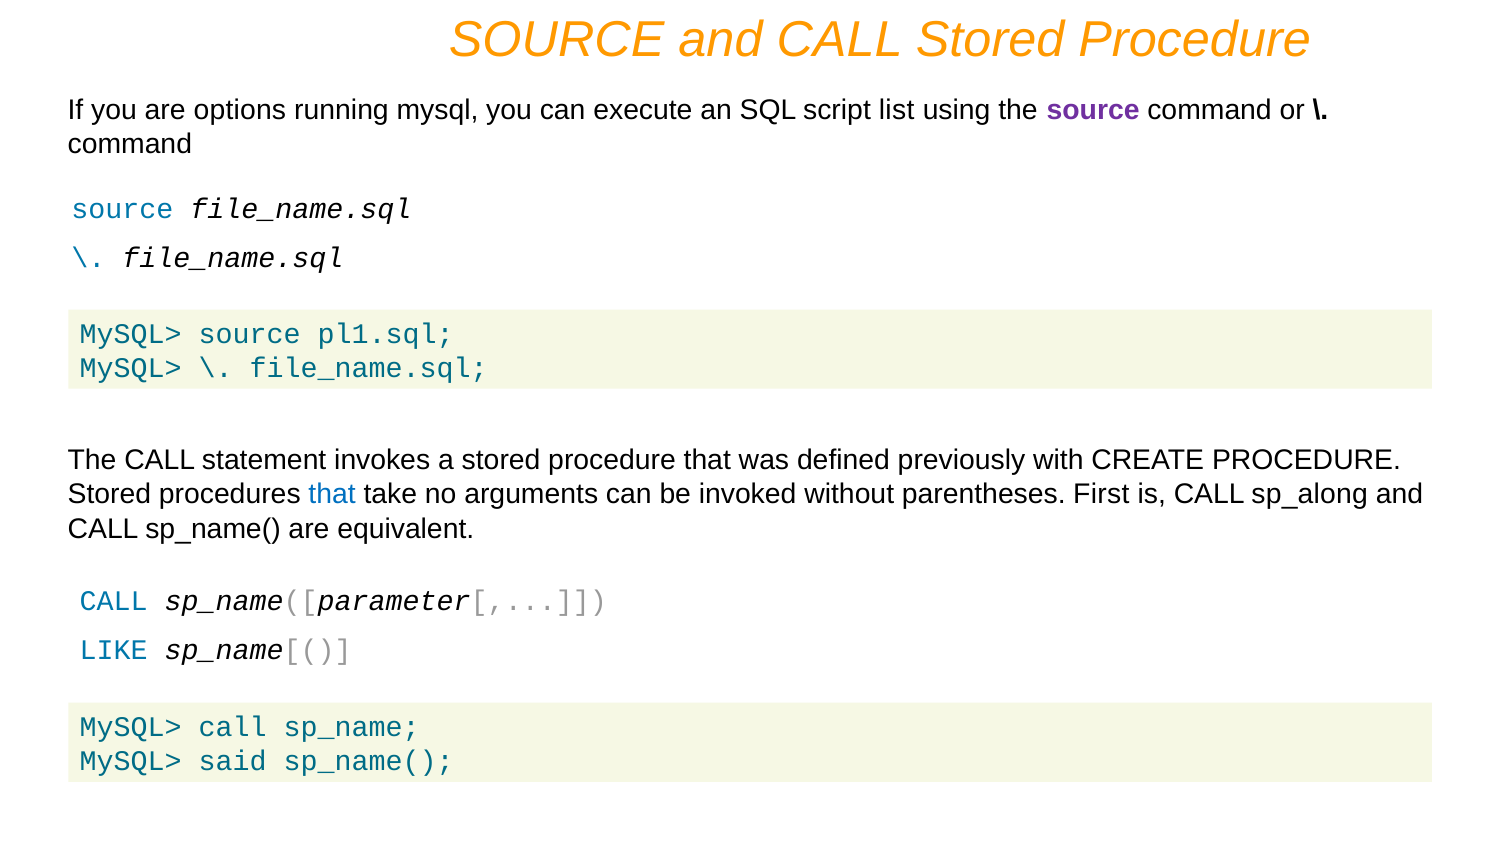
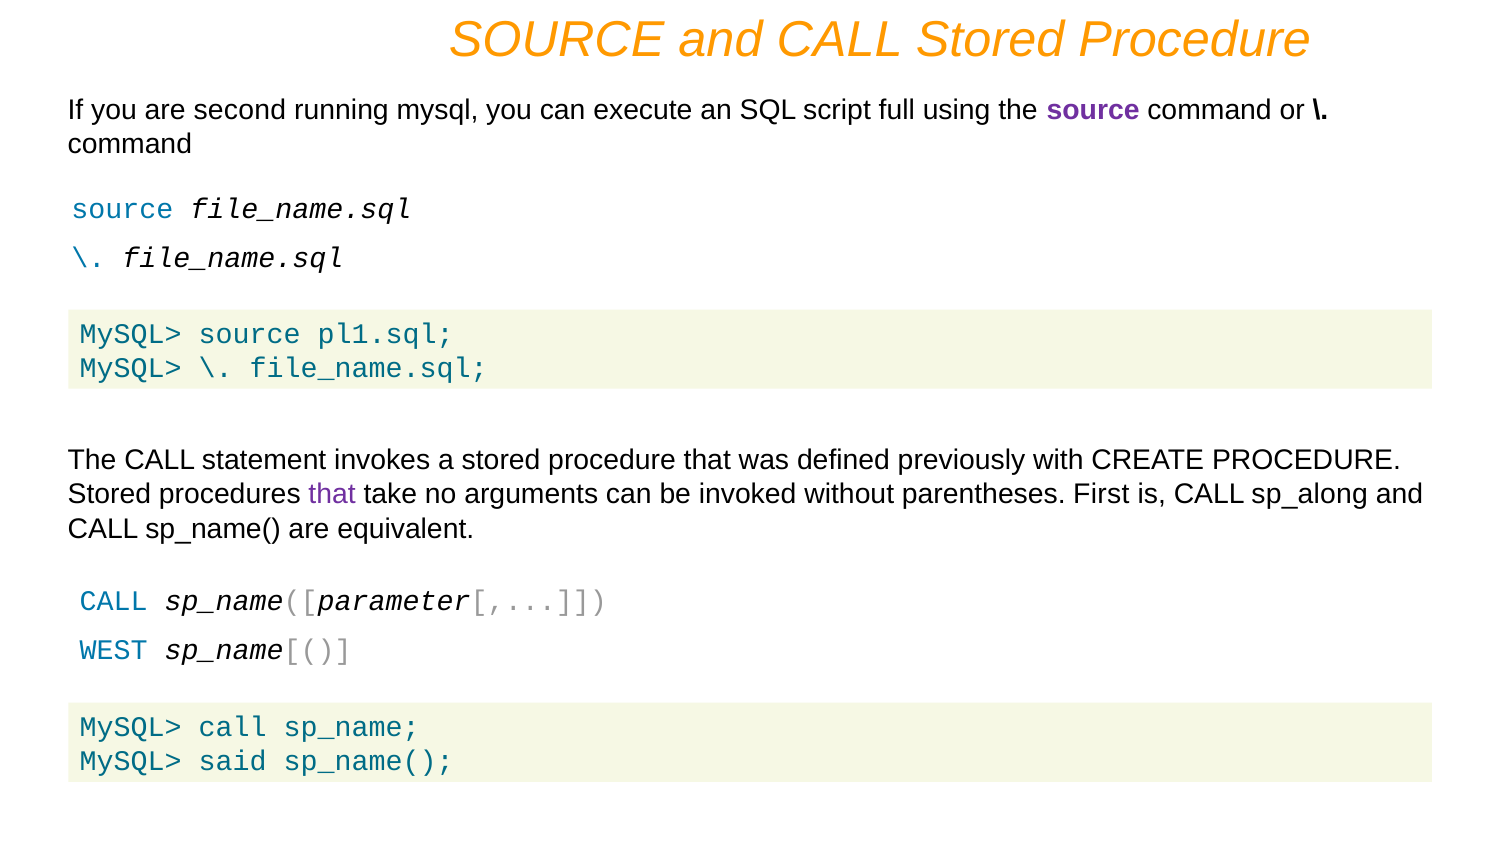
options: options -> second
list: list -> full
that at (332, 494) colour: blue -> purple
LIKE: LIKE -> WEST
